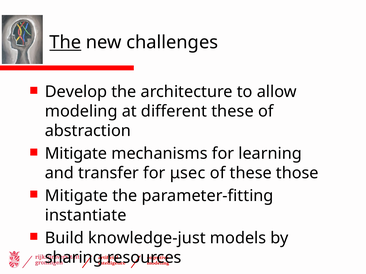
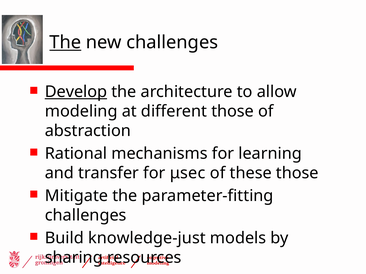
Develop underline: none -> present
different these: these -> those
Mitigate at (76, 154): Mitigate -> Rational
instantiate at (86, 216): instantiate -> challenges
